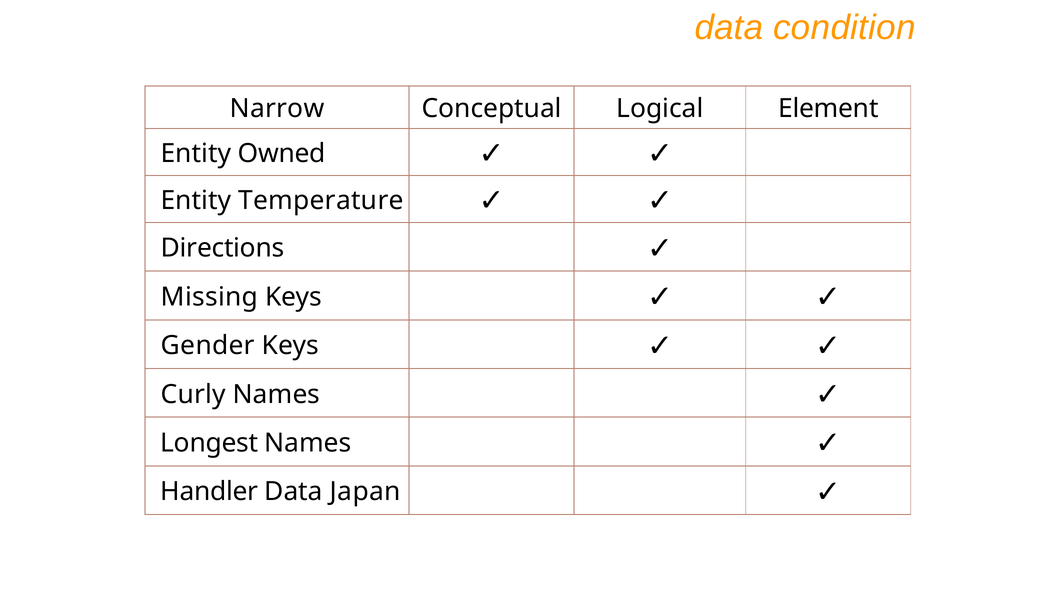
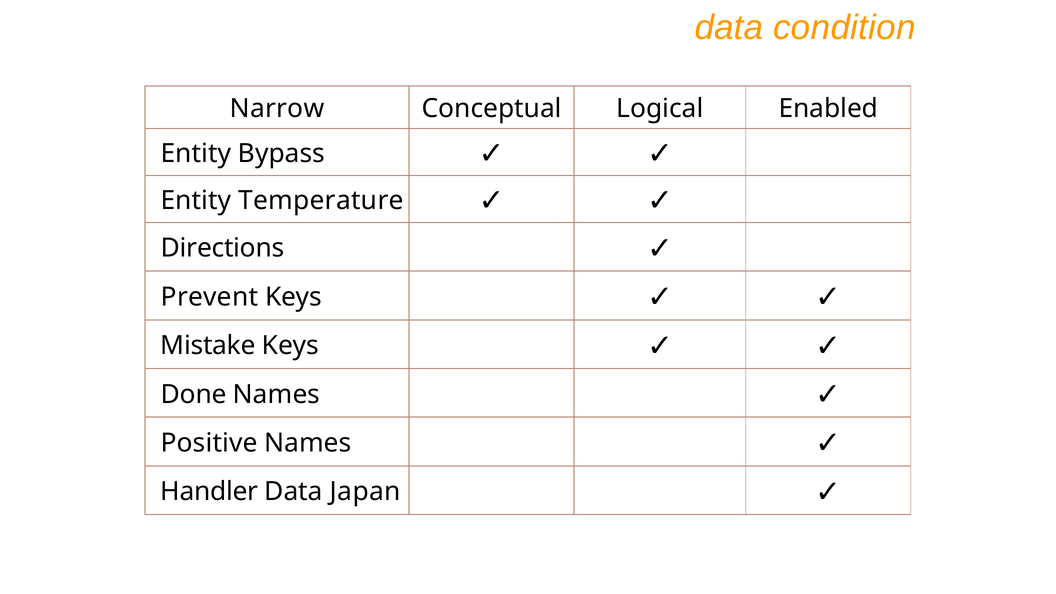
Element: Element -> Enabled
Owned: Owned -> Bypass
Missing: Missing -> Prevent
Gender: Gender -> Mistake
Curly: Curly -> Done
Longest: Longest -> Positive
